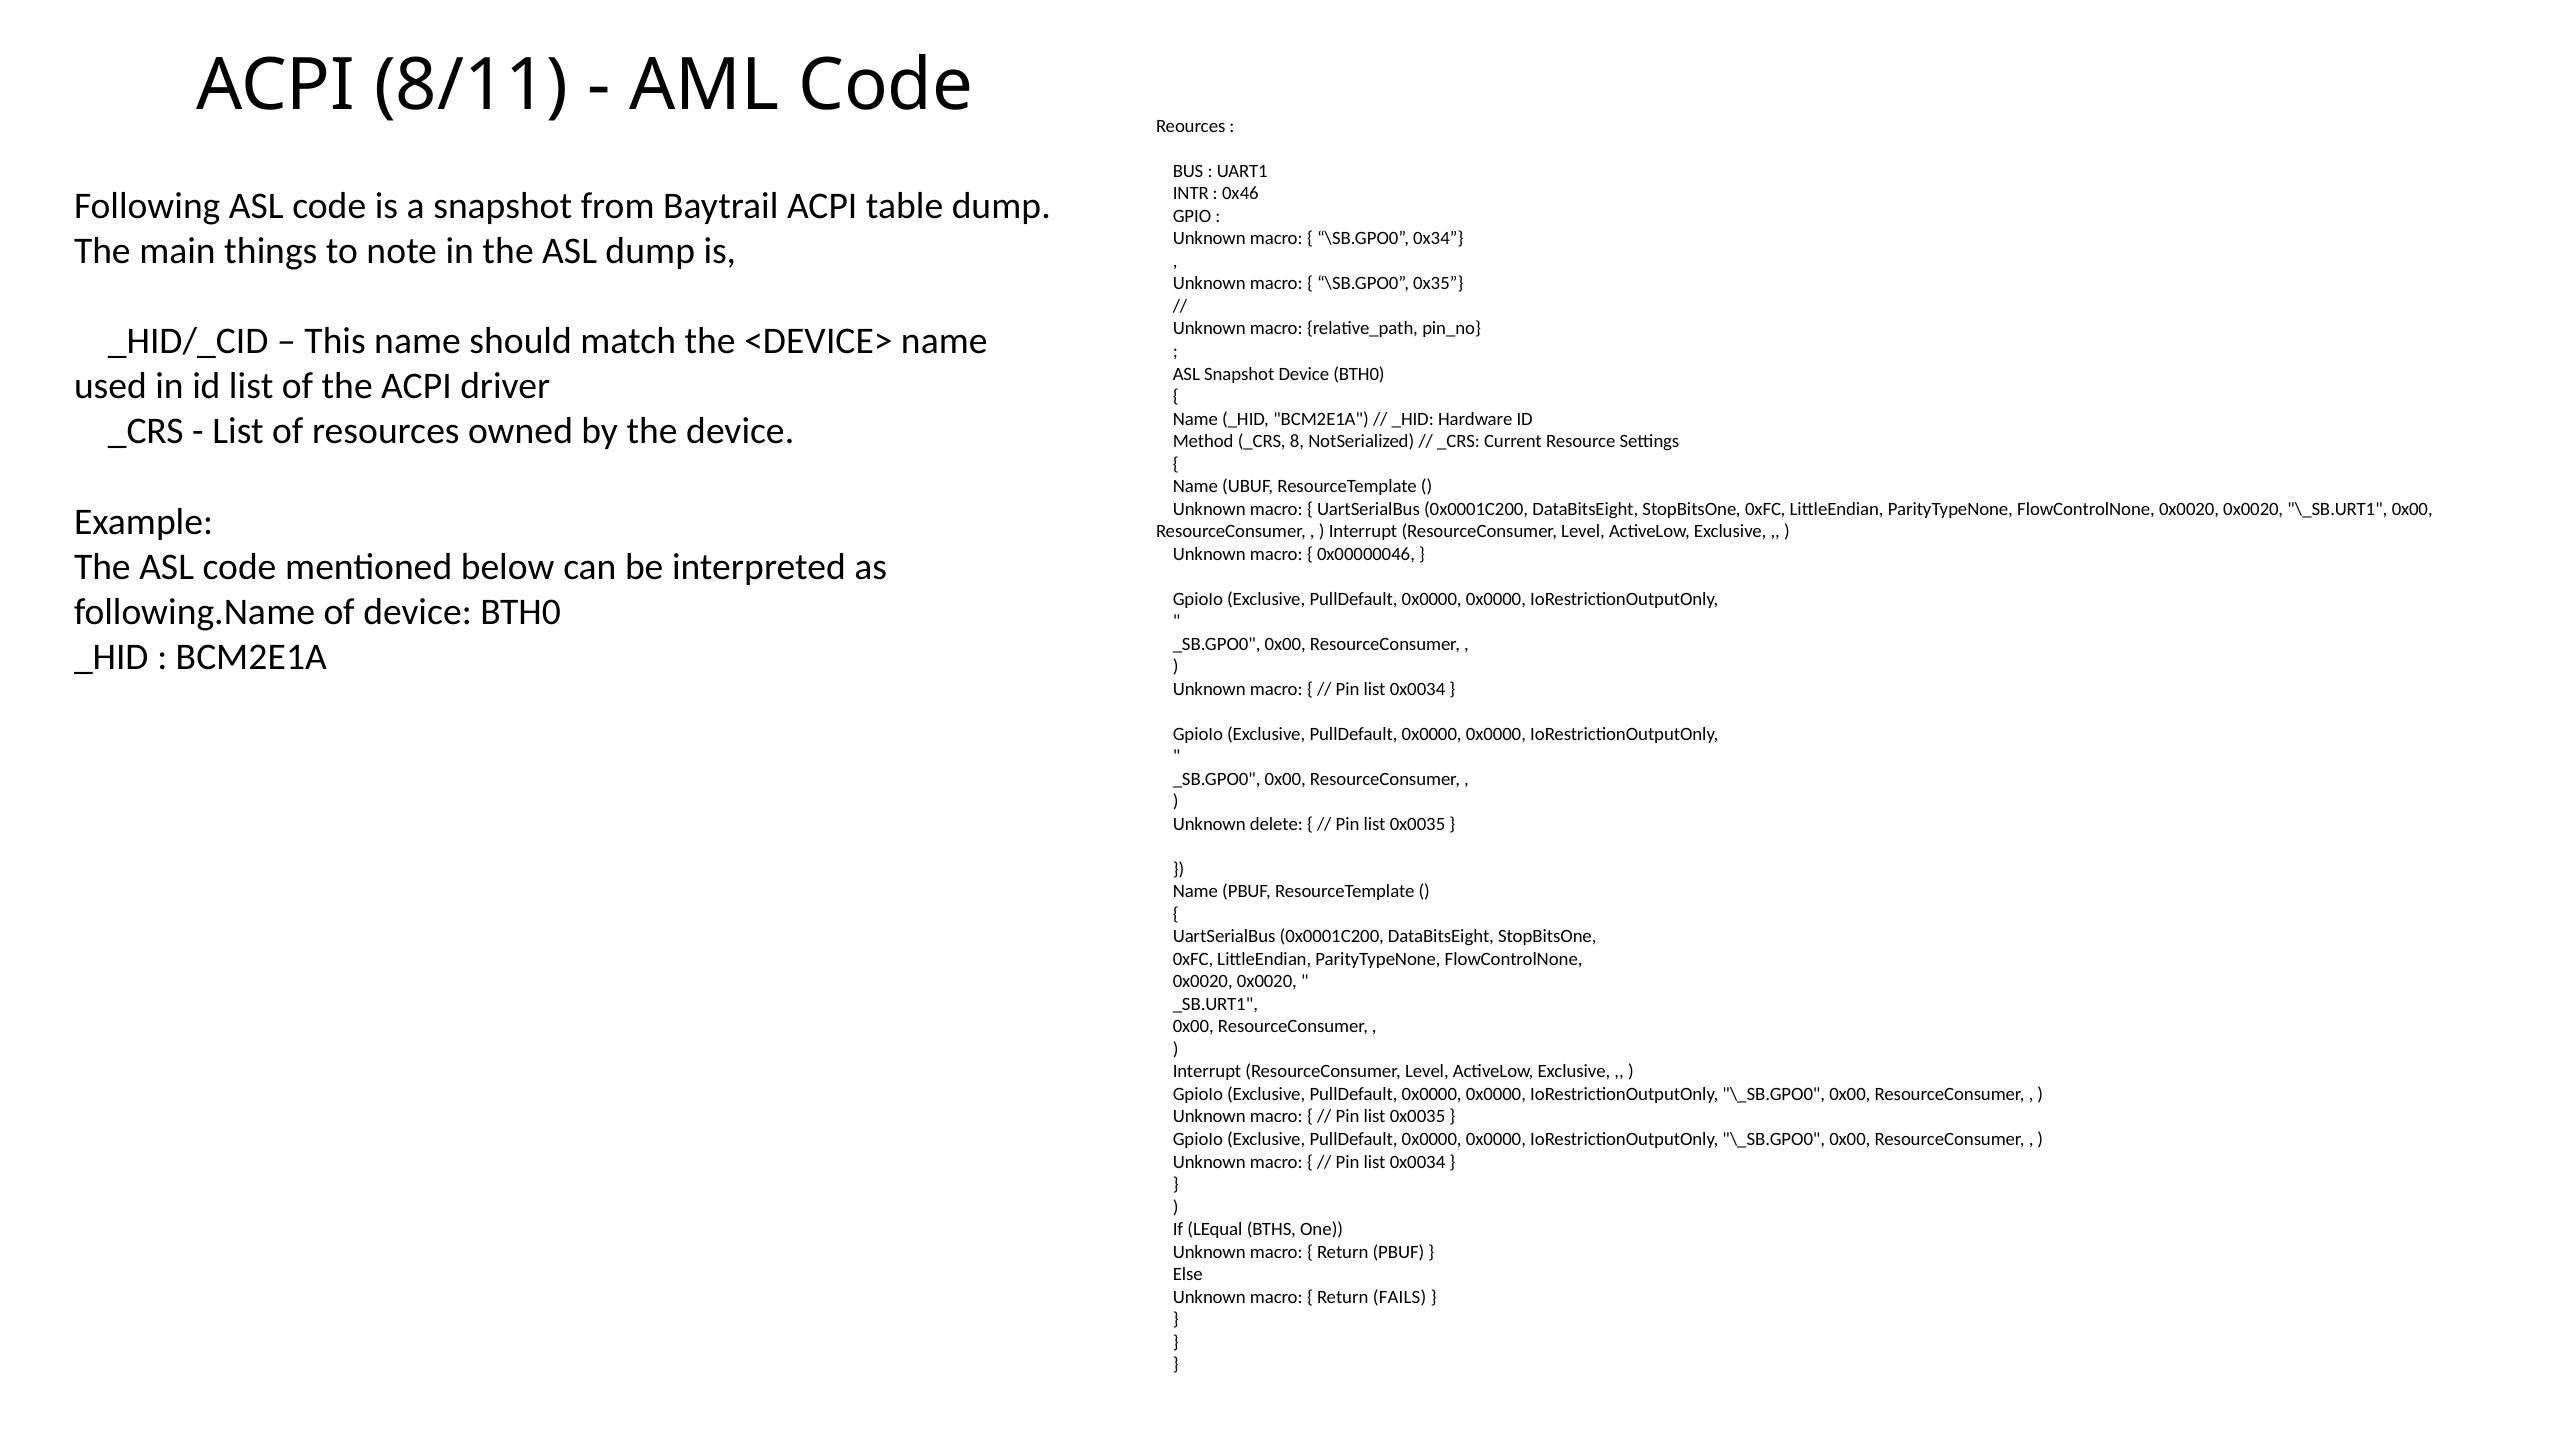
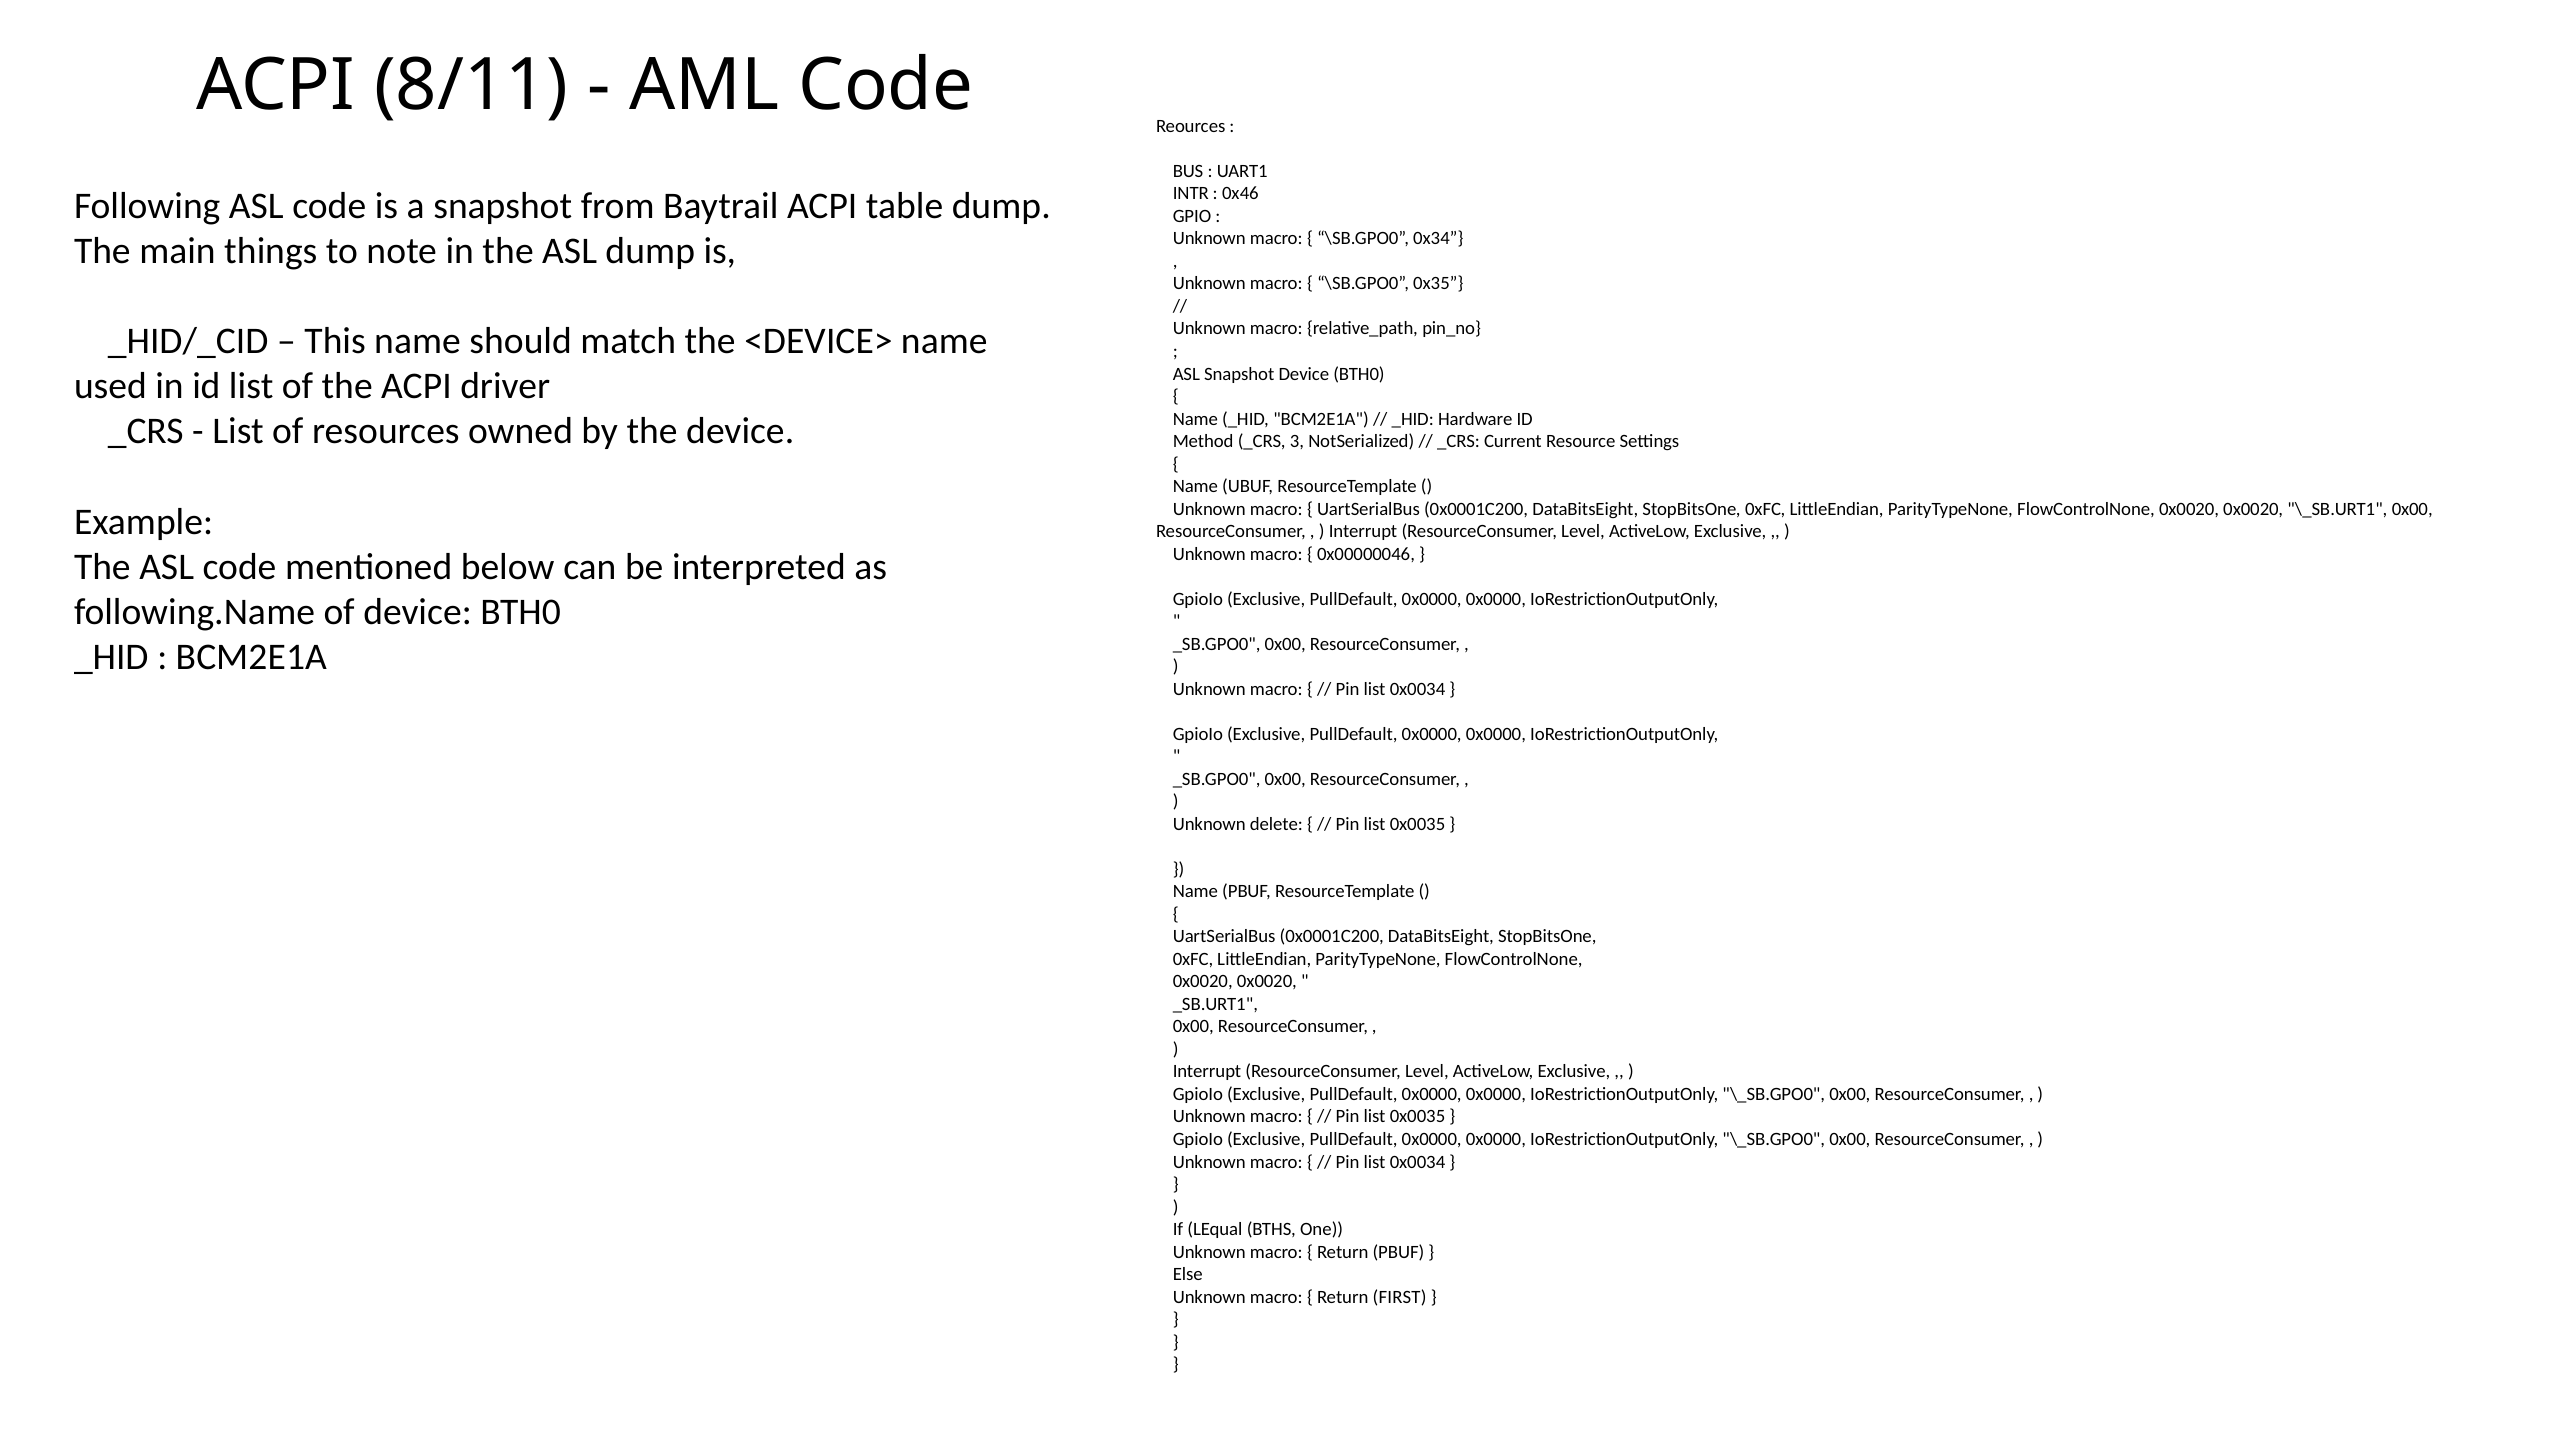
8: 8 -> 3
FAILS: FAILS -> FIRST
